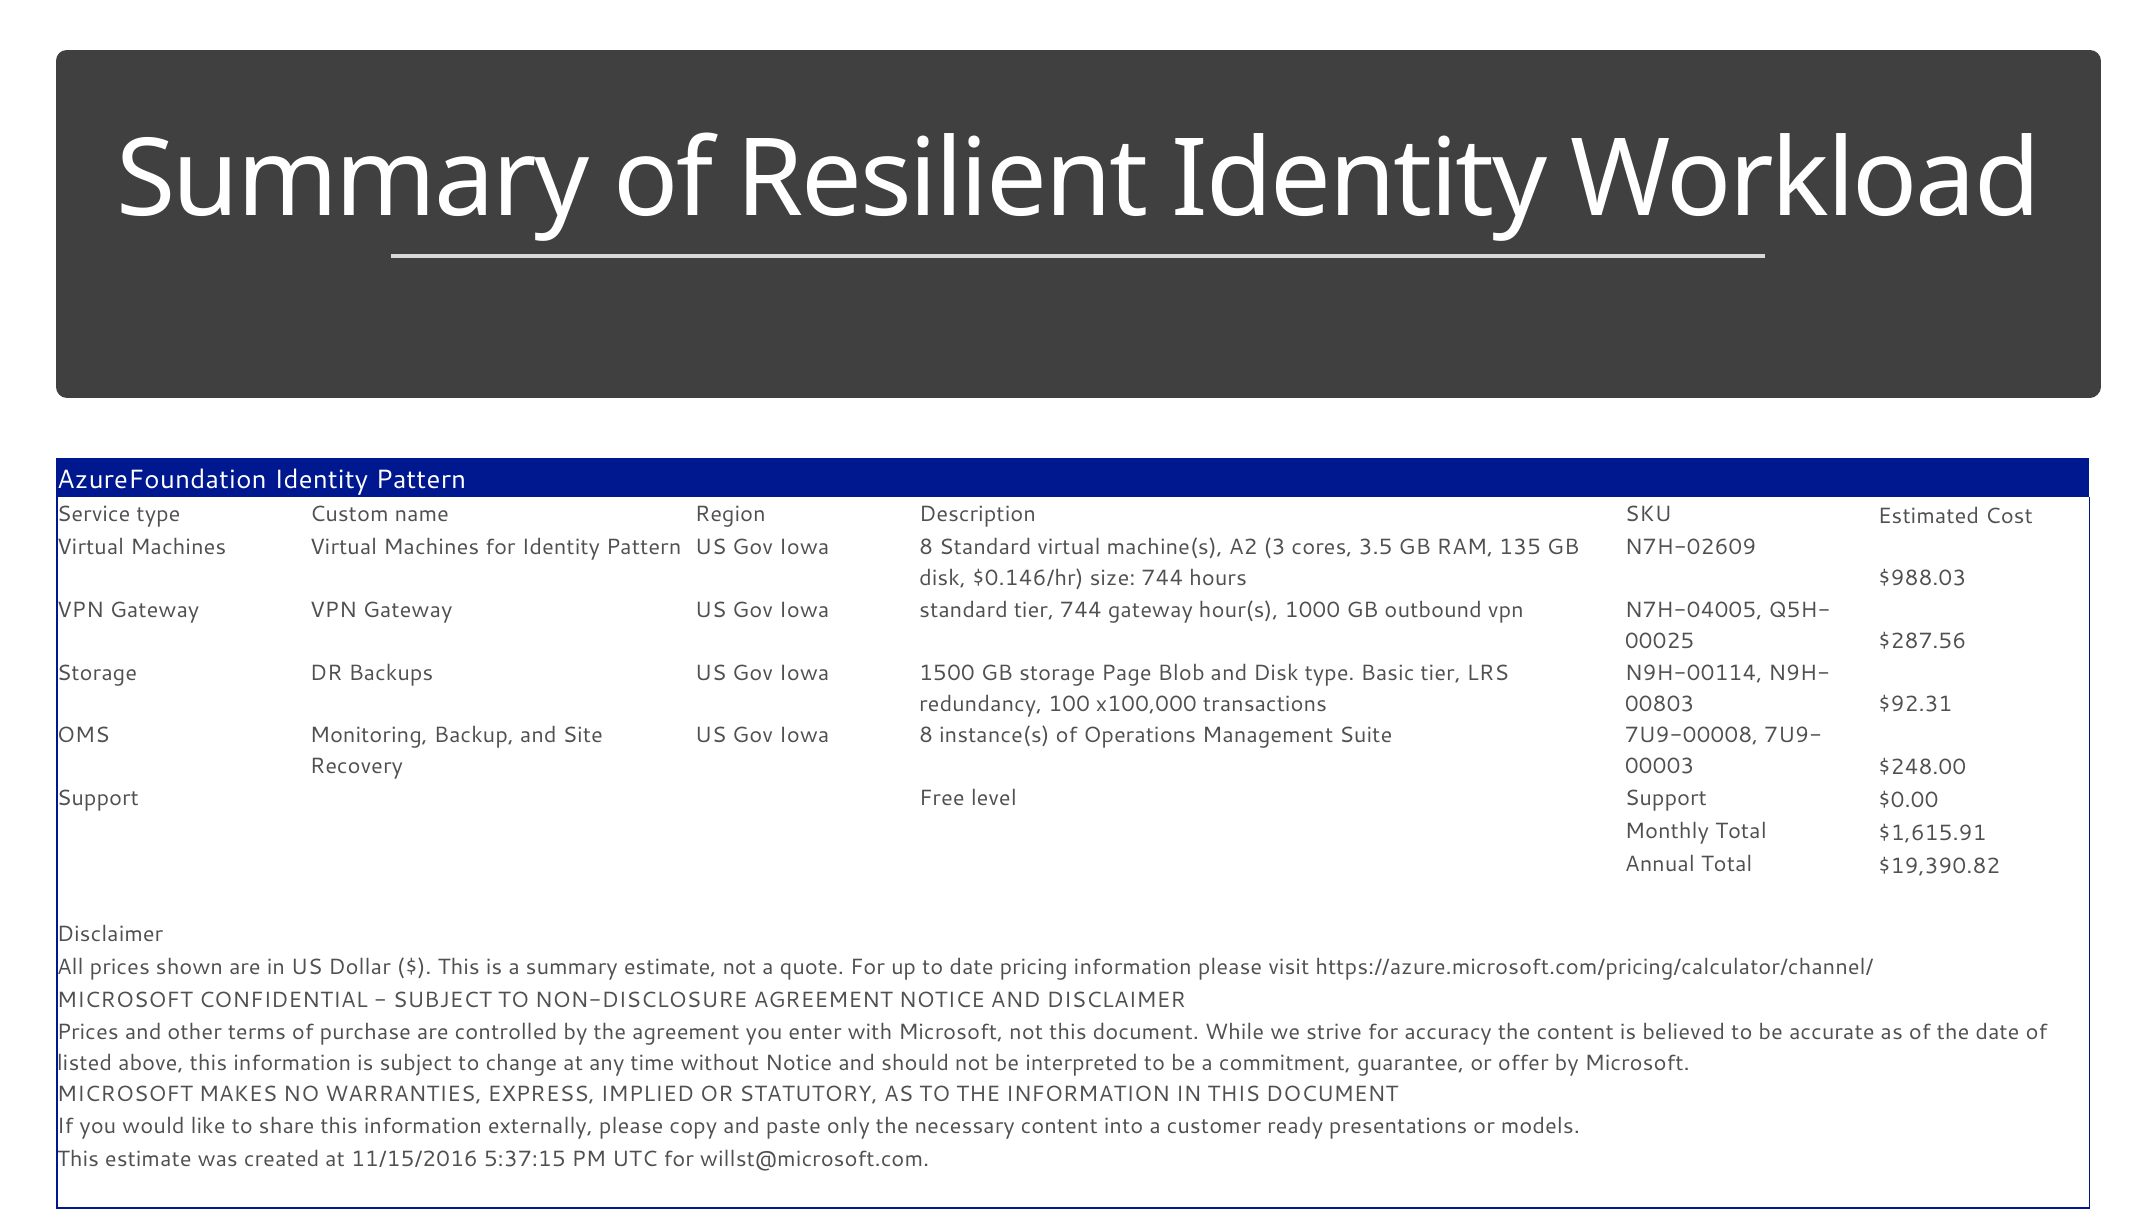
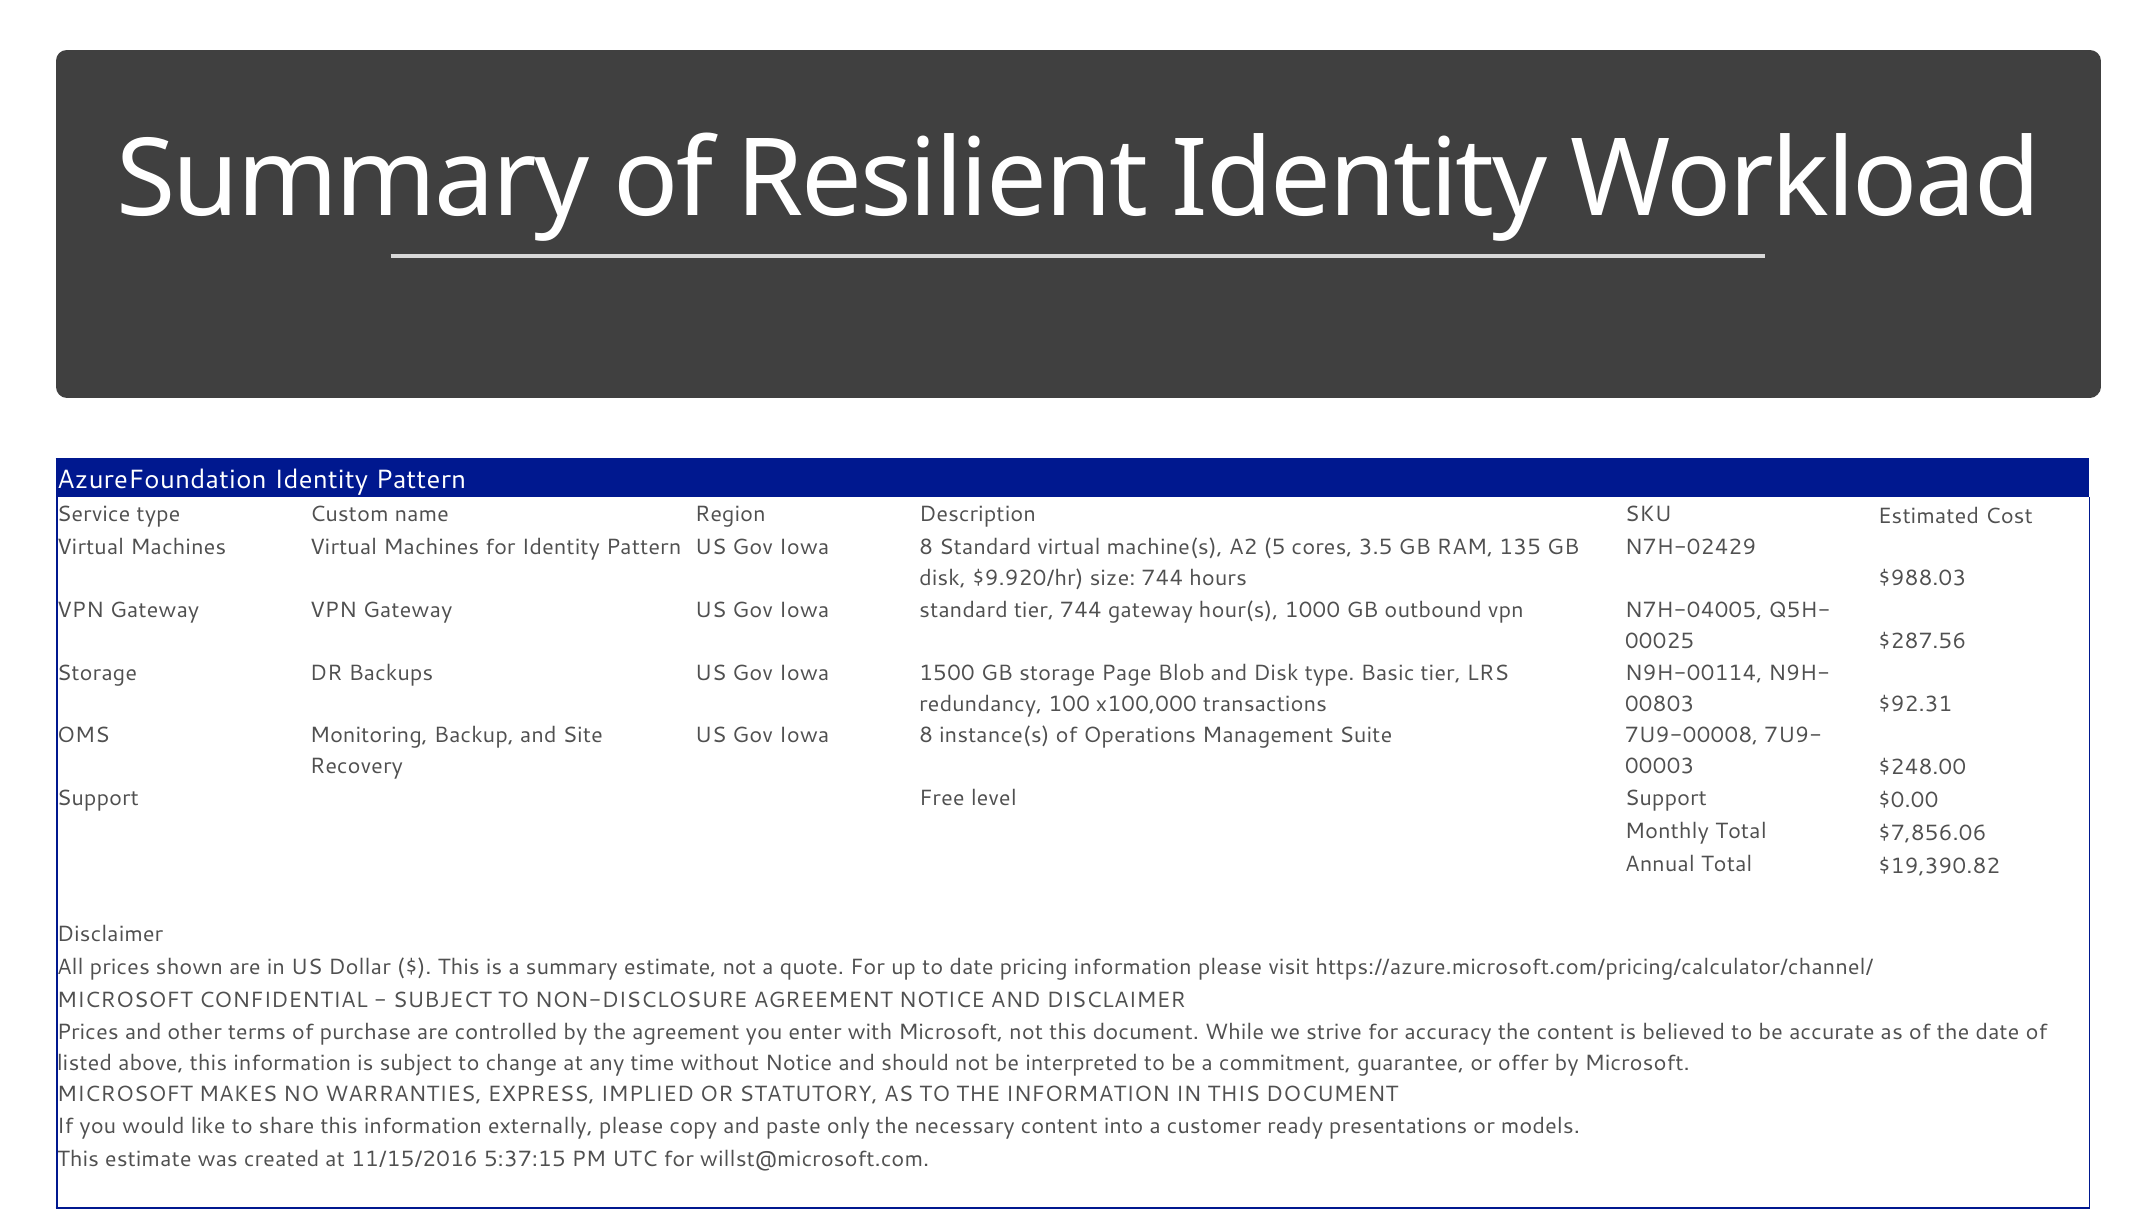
3: 3 -> 5
N7H-02609: N7H-02609 -> N7H-02429
$0.146/hr: $0.146/hr -> $9.920/hr
$1,615.91: $1,615.91 -> $7,856.06
